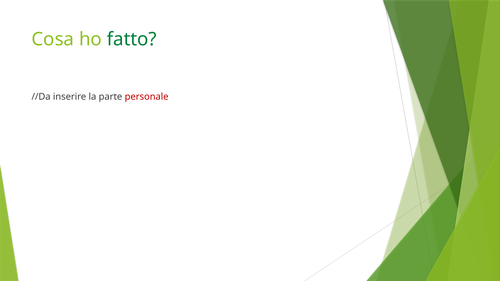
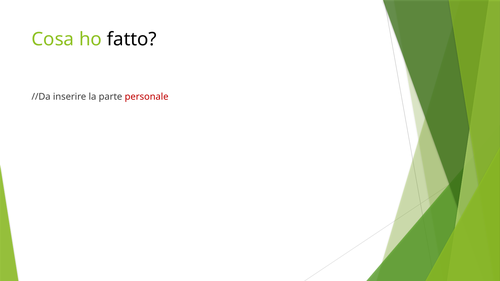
fatto colour: green -> black
